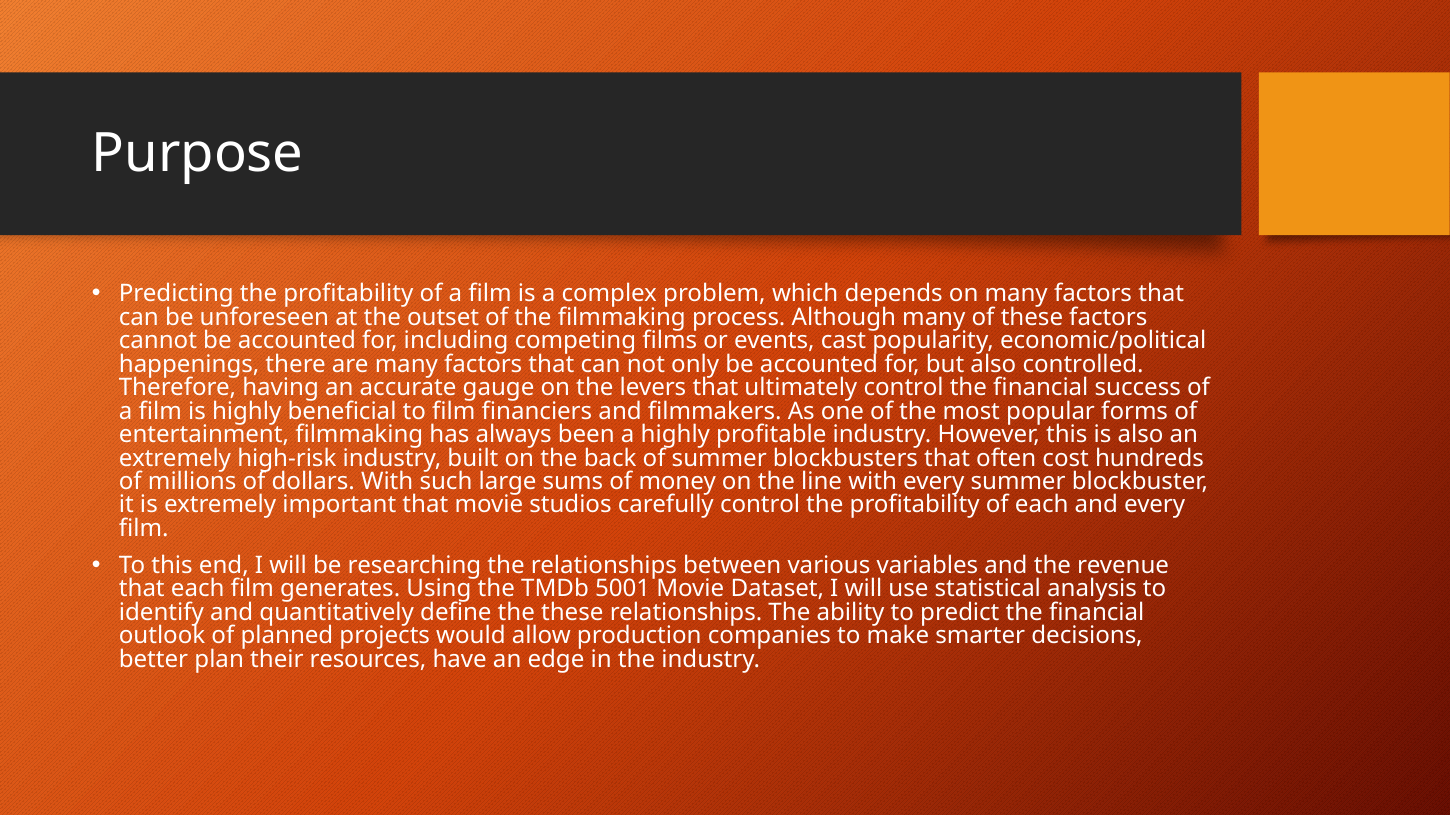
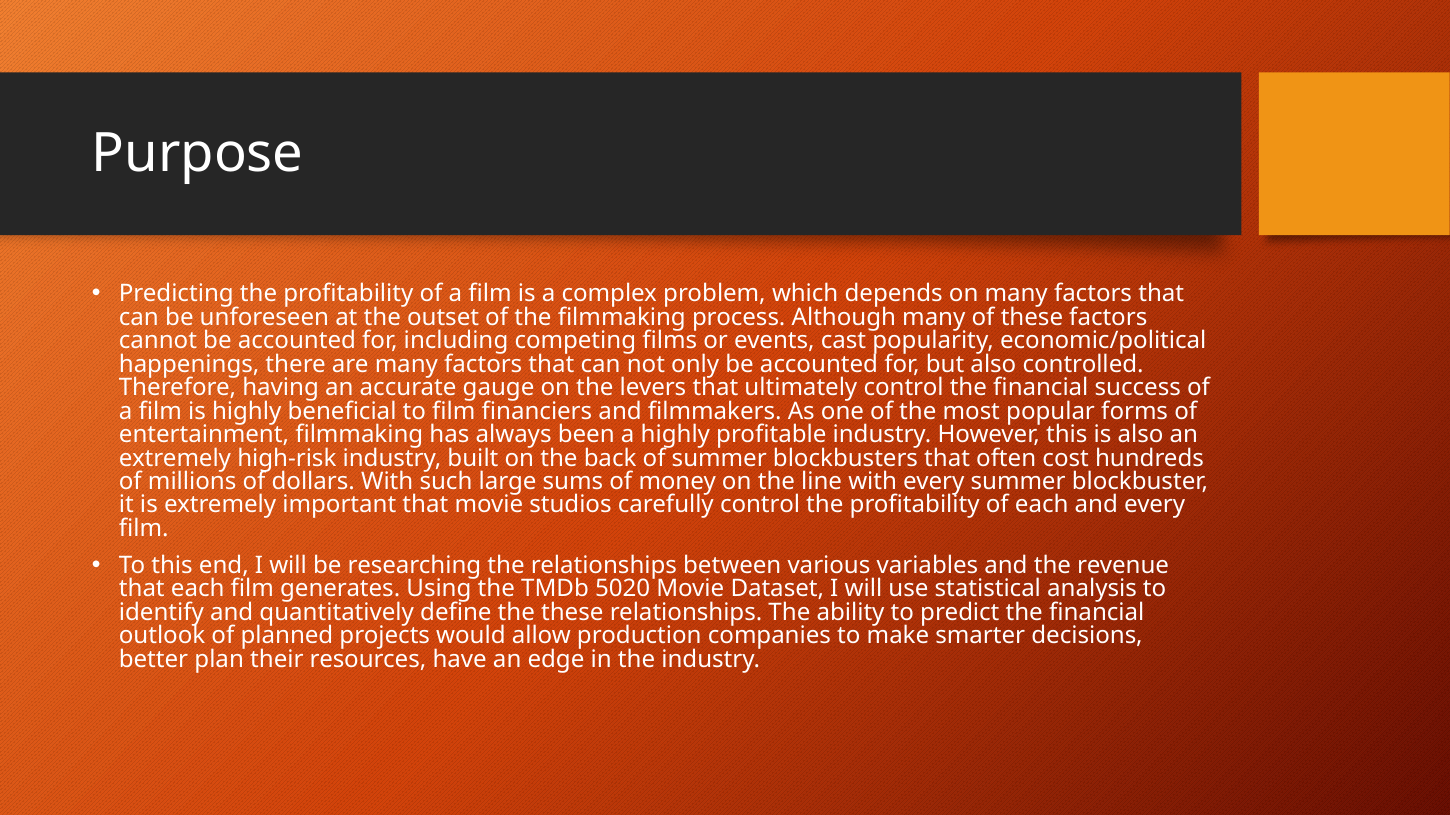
5001: 5001 -> 5020
